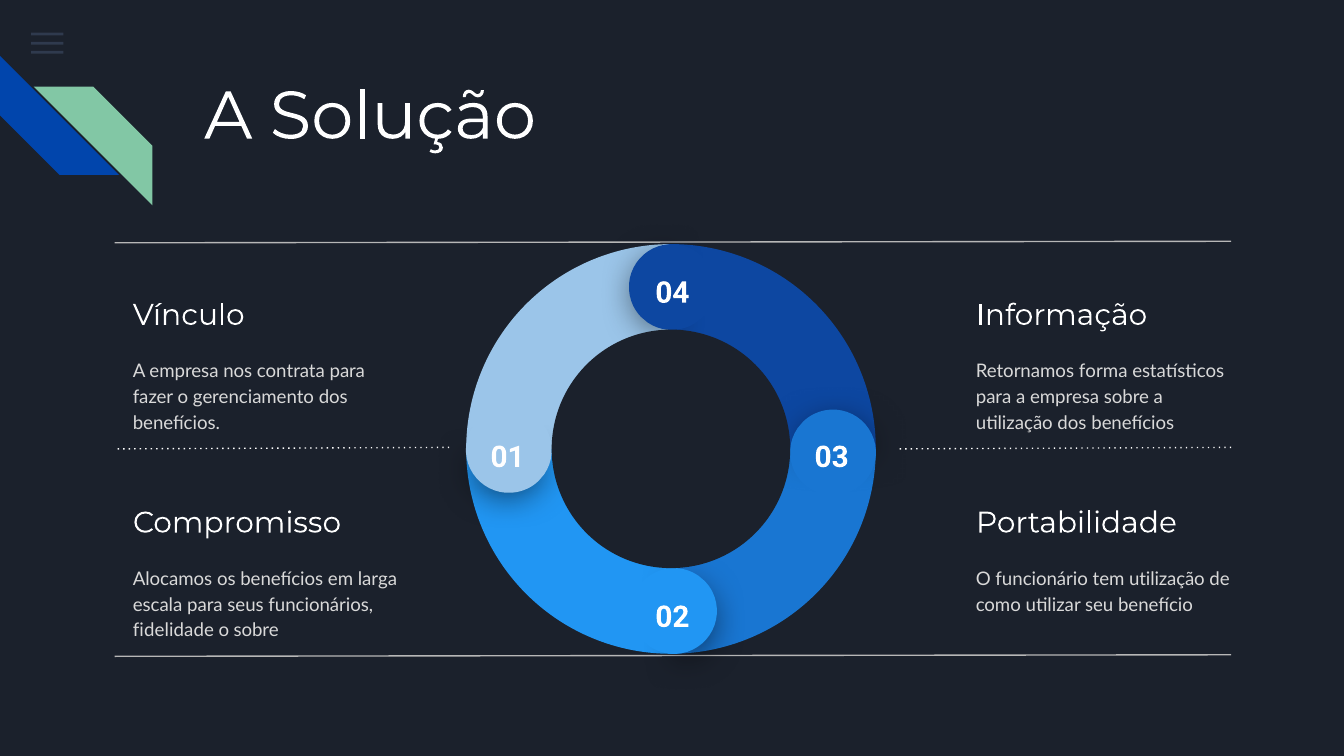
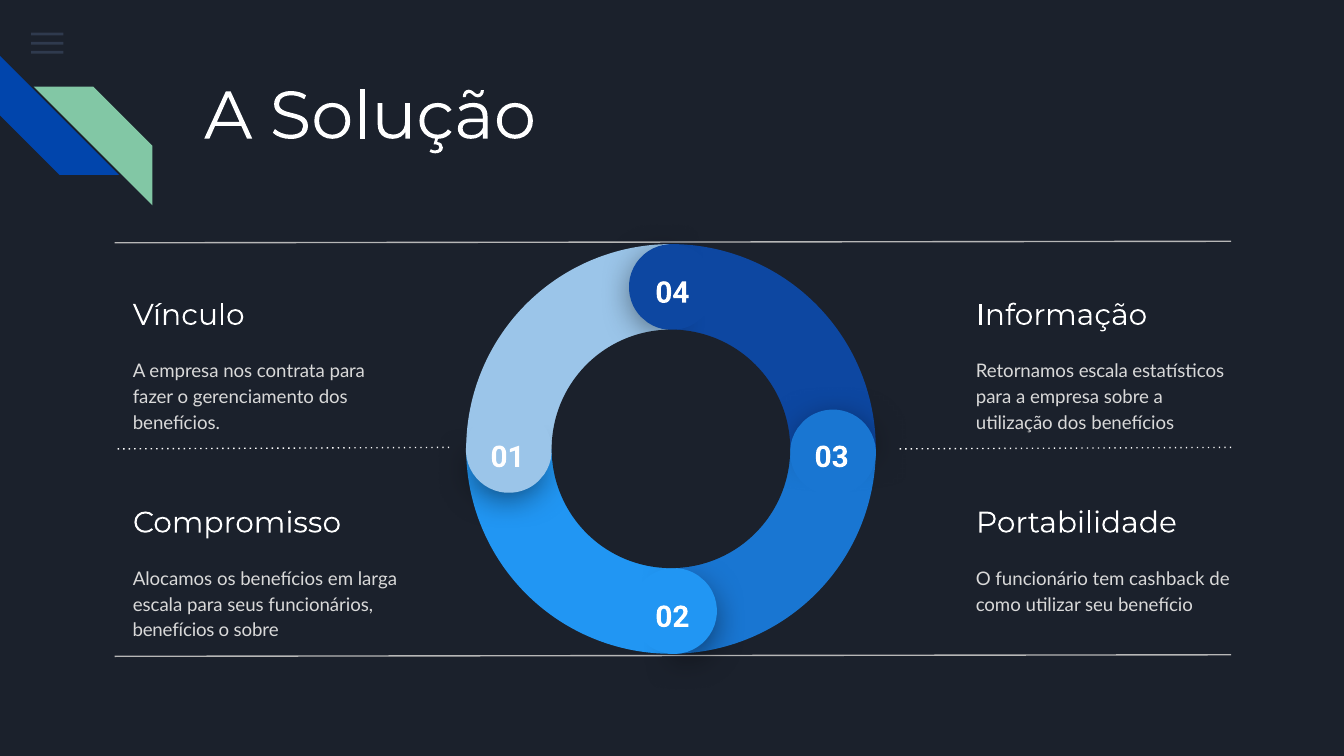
Retornamos forma: forma -> escala
tem utilização: utilização -> cashback
fidelidade at (173, 631): fidelidade -> benefícios
